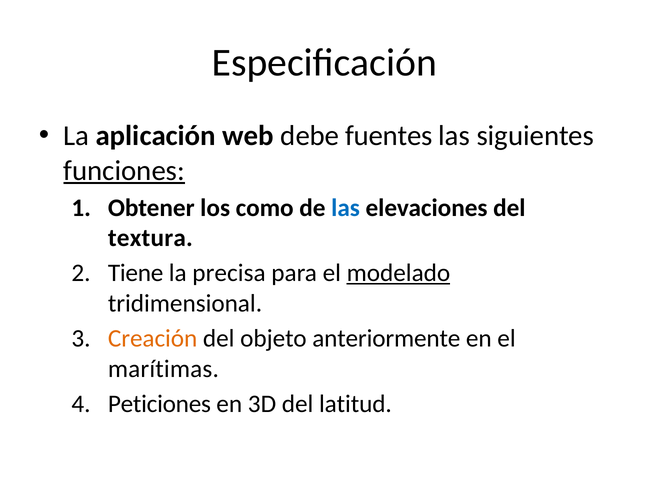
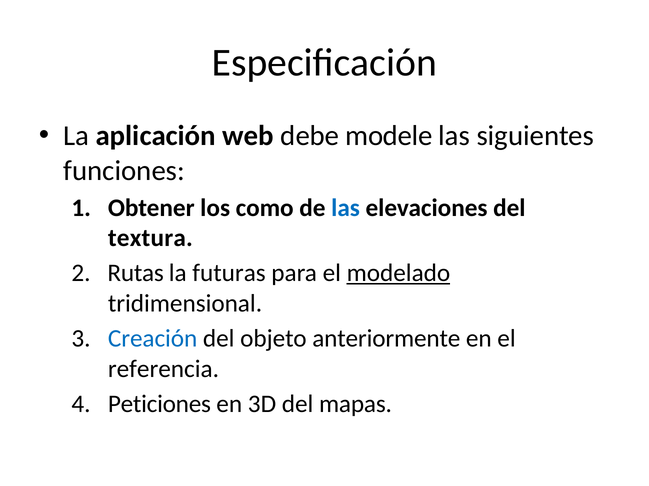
fuentes: fuentes -> modele
funciones underline: present -> none
Tiene: Tiene -> Rutas
precisa: precisa -> futuras
Creación colour: orange -> blue
marítimas: marítimas -> referencia
latitud: latitud -> mapas
